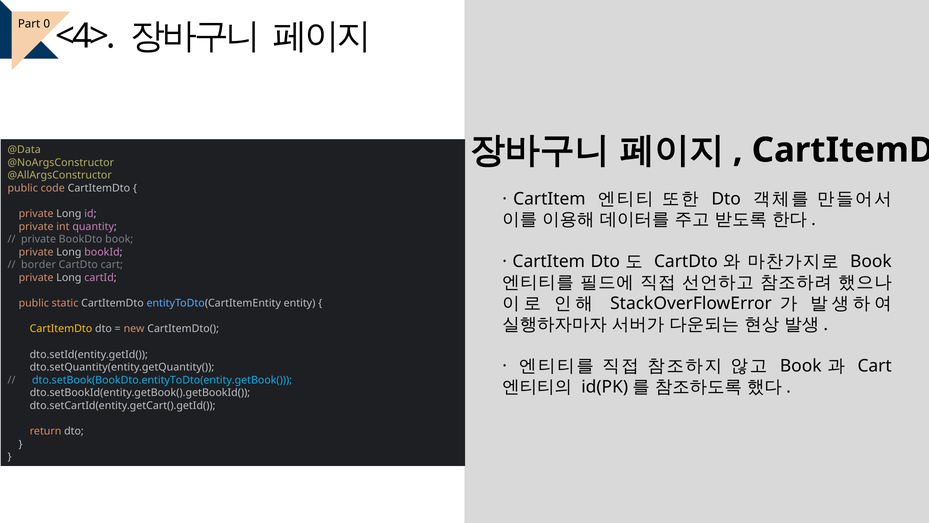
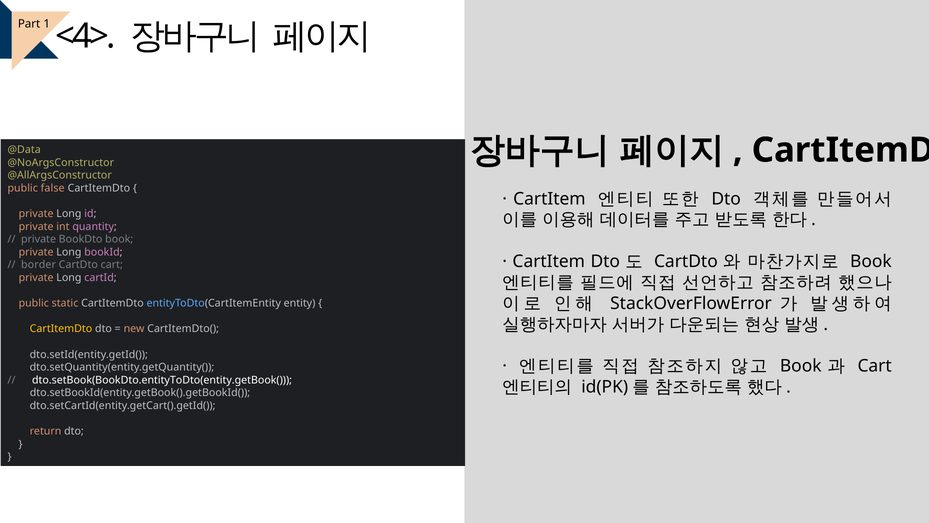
0: 0 -> 1
code: code -> false
dto.setBook(BookDto.entityToDto(entity.getBook( colour: light blue -> white
